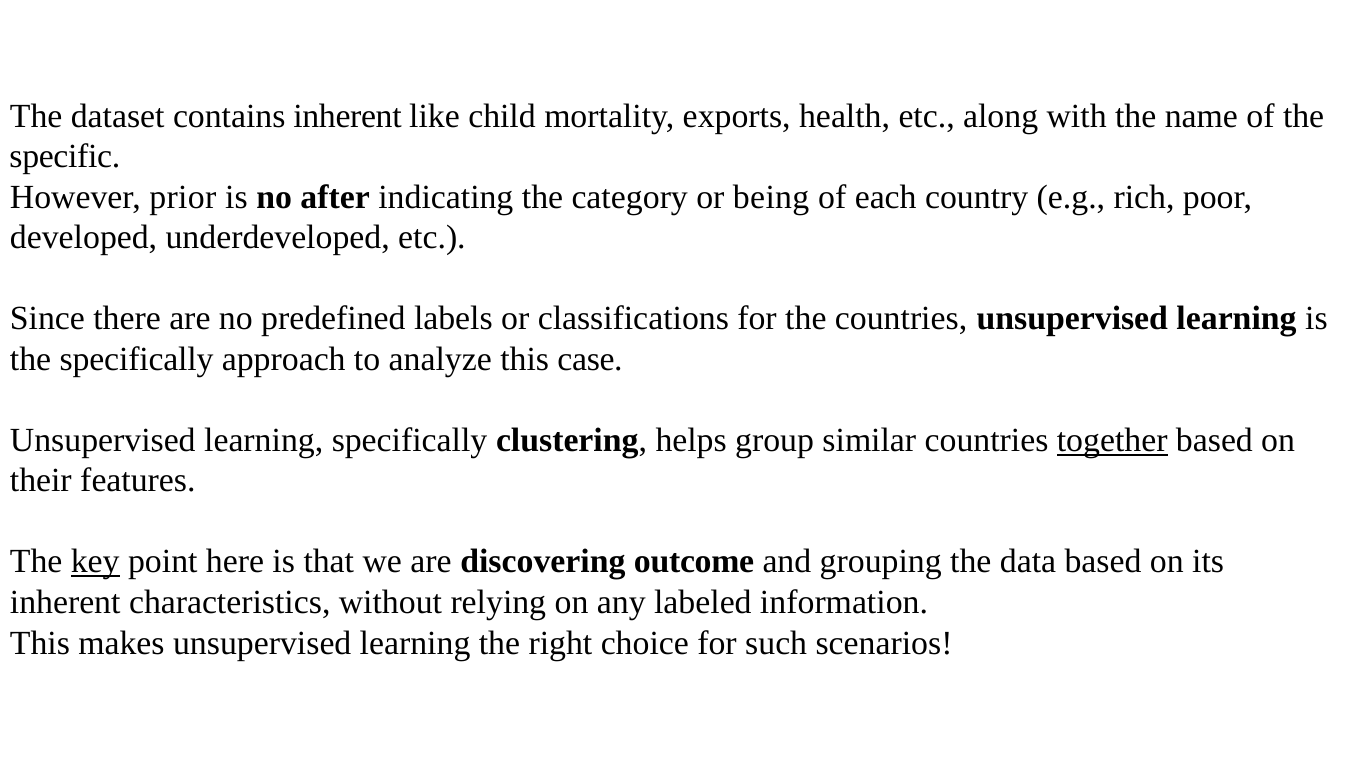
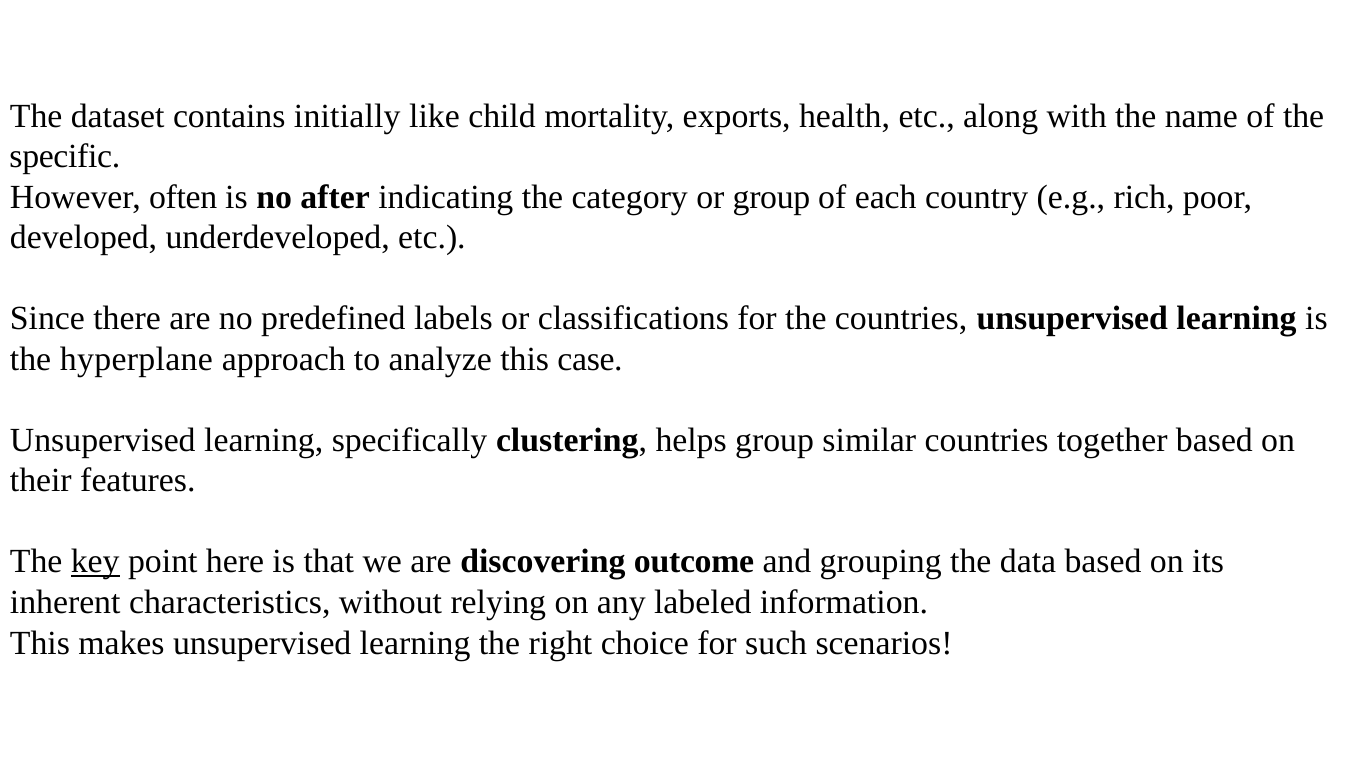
contains inherent: inherent -> initially
prior: prior -> often
or being: being -> group
the specifically: specifically -> hyperplane
together underline: present -> none
